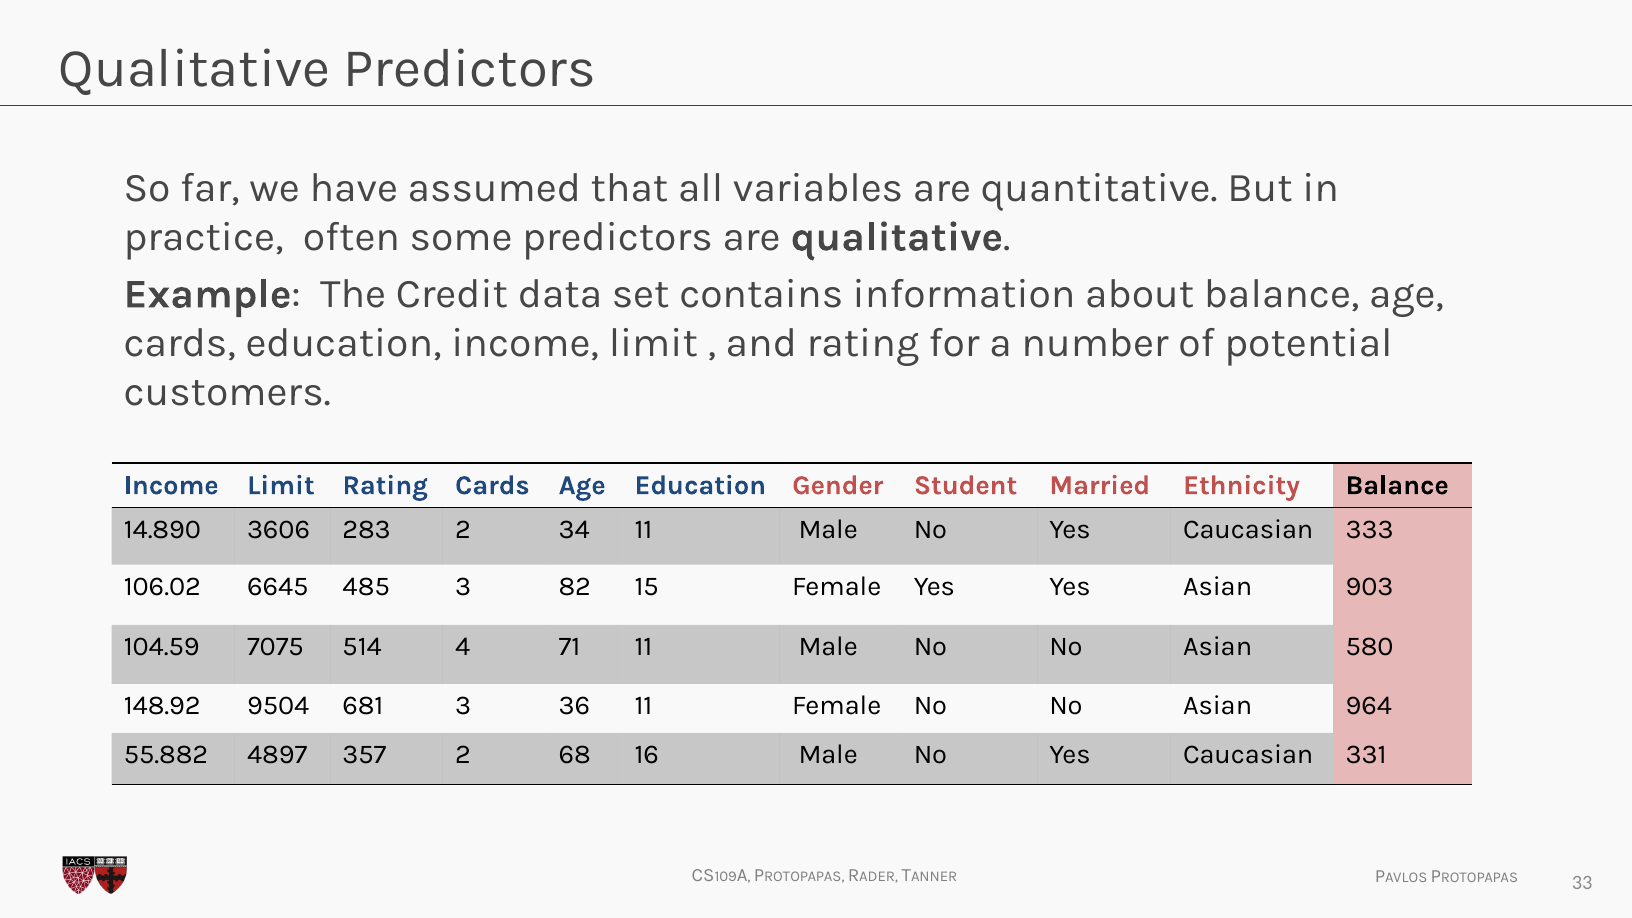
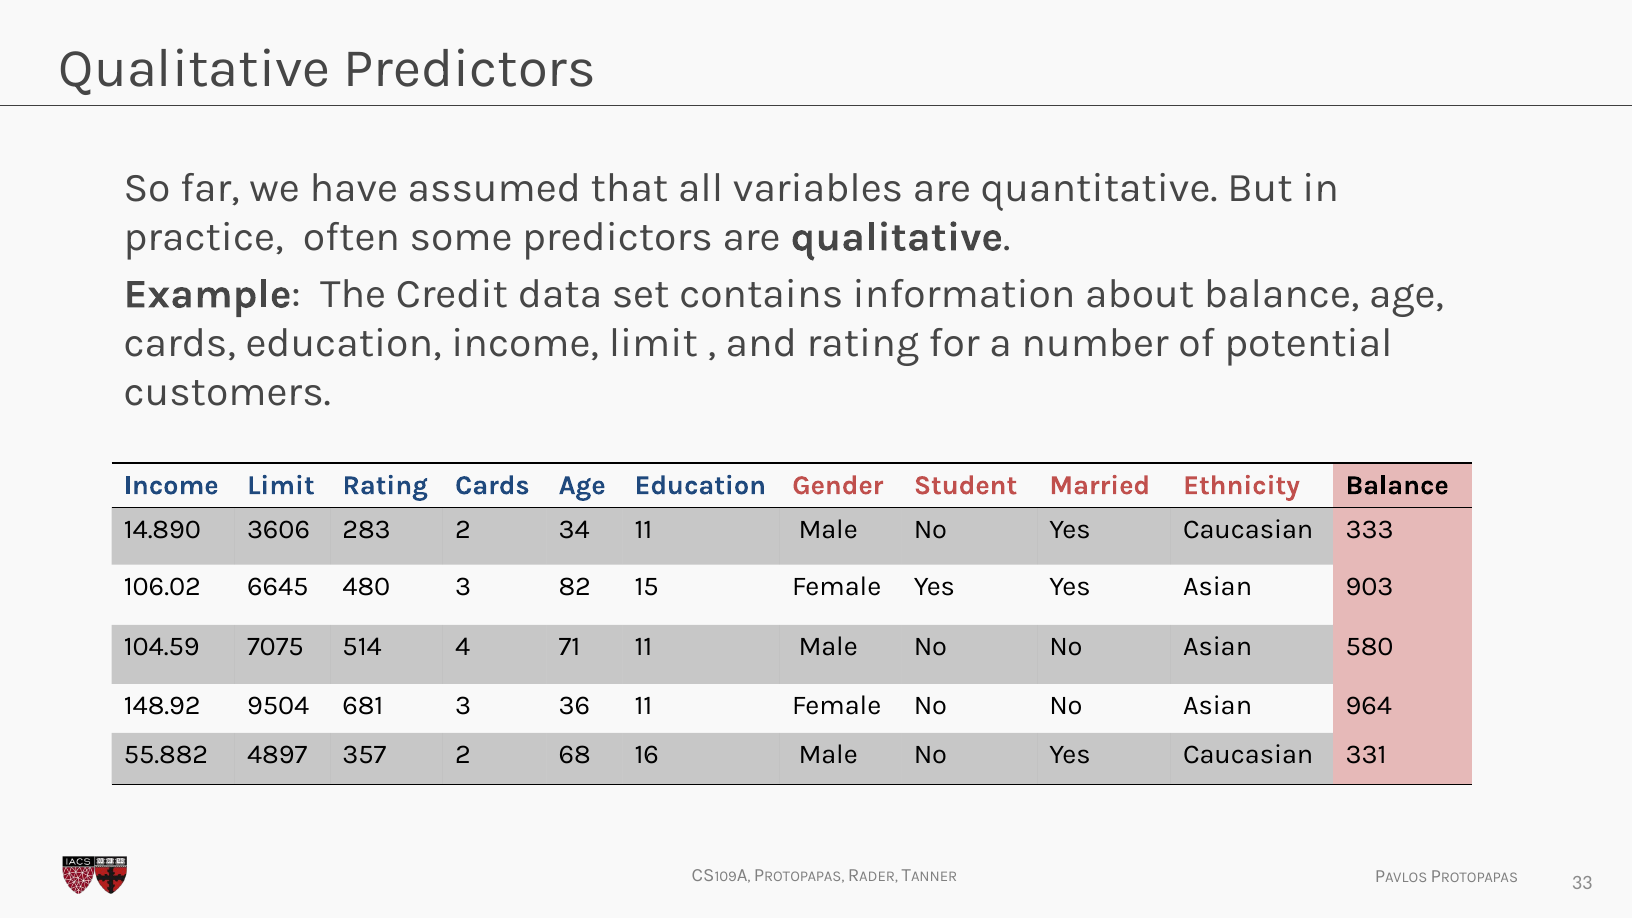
485: 485 -> 480
